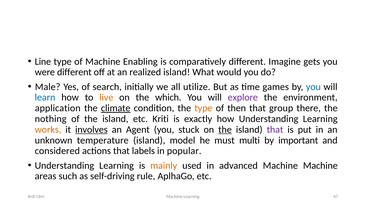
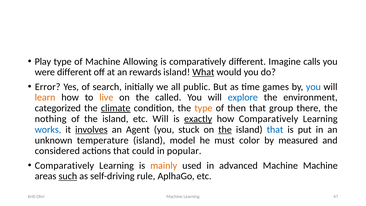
Line: Line -> Play
Enabling: Enabling -> Allowing
gets: gets -> calls
realized: realized -> rewards
What underline: none -> present
Male: Male -> Error
utilize: utilize -> public
learn colour: blue -> orange
which: which -> called
explore colour: purple -> blue
application: application -> categorized
island etc Kriti: Kriti -> Will
exactly underline: none -> present
how Understanding: Understanding -> Comparatively
works colour: orange -> blue
that at (275, 129) colour: purple -> blue
multi: multi -> color
important: important -> measured
labels: labels -> could
Understanding at (64, 165): Understanding -> Comparatively
such underline: none -> present
